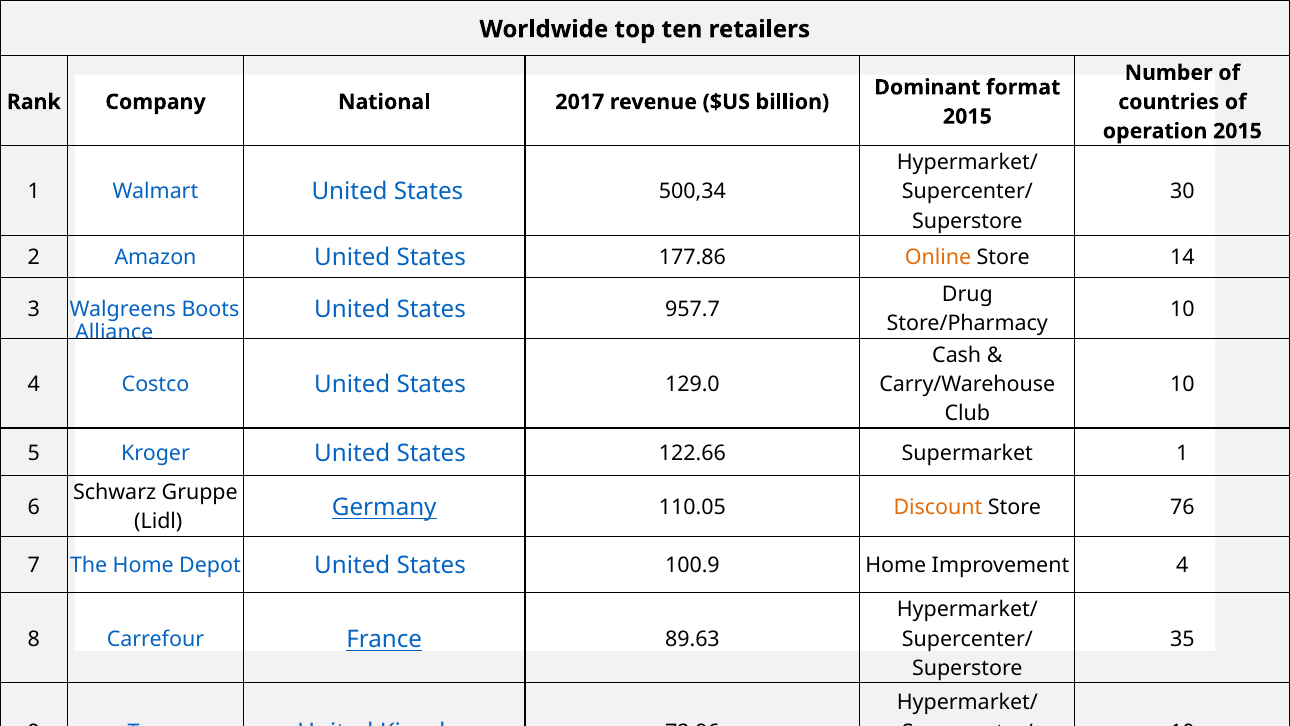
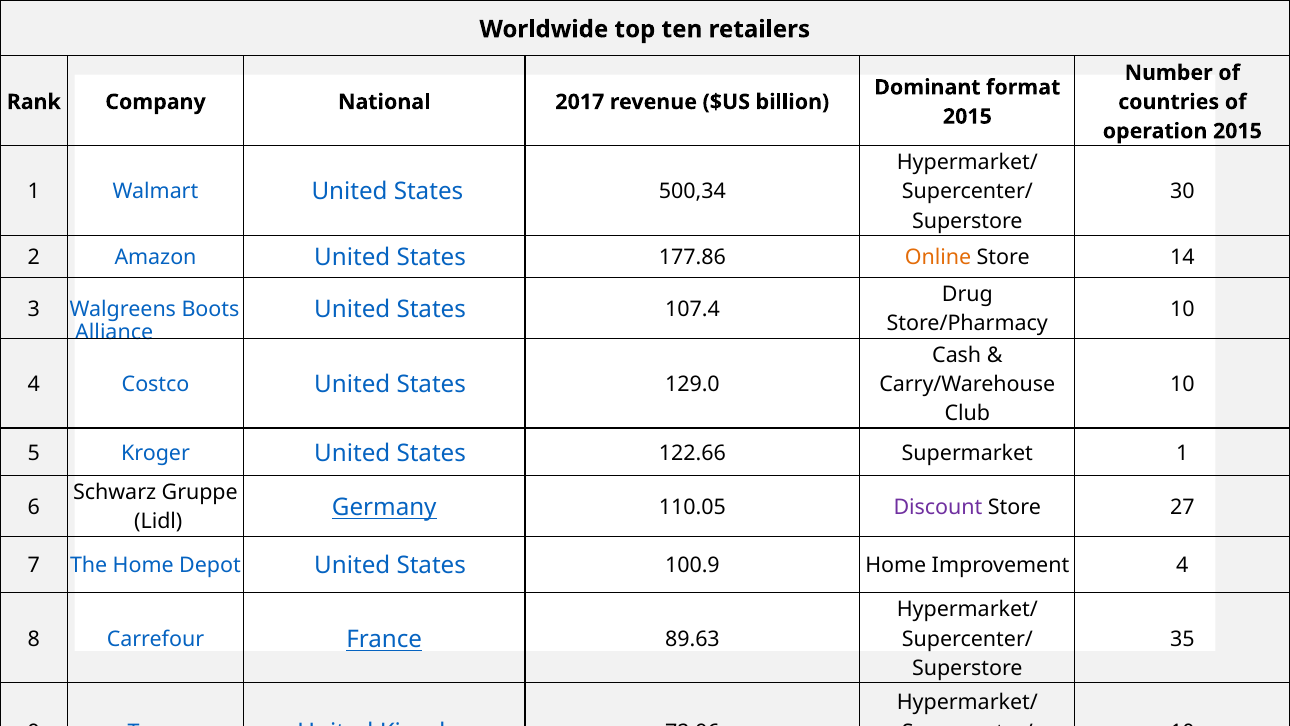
957.7: 957.7 -> 107.4
Discount at (938, 507) colour: orange -> purple
76: 76 -> 27
